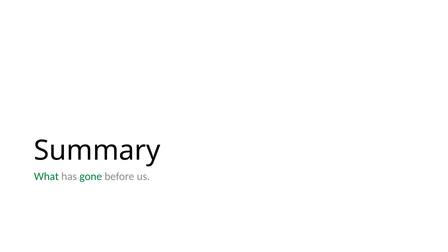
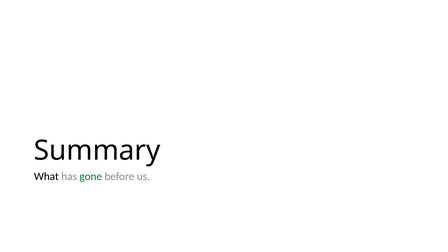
What colour: green -> black
